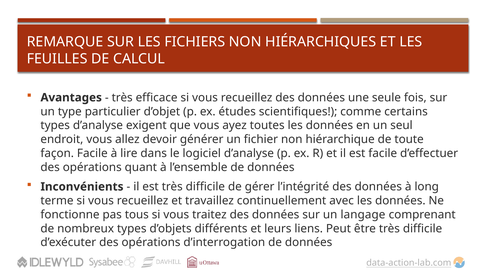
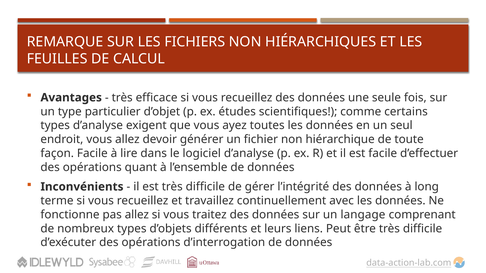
pas tous: tous -> allez
